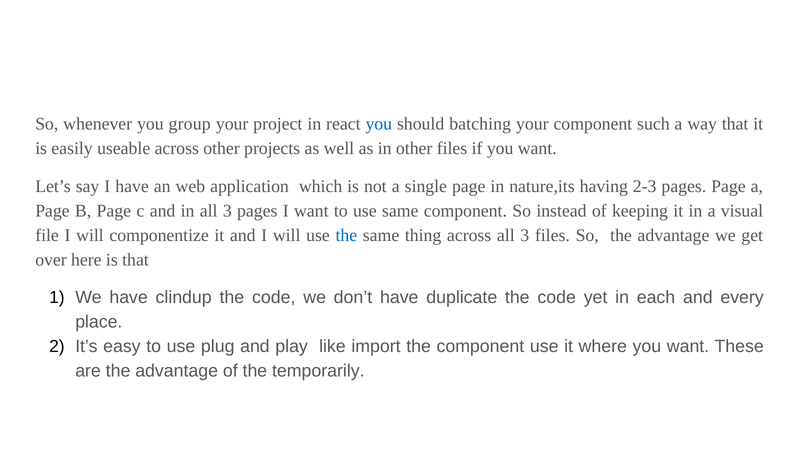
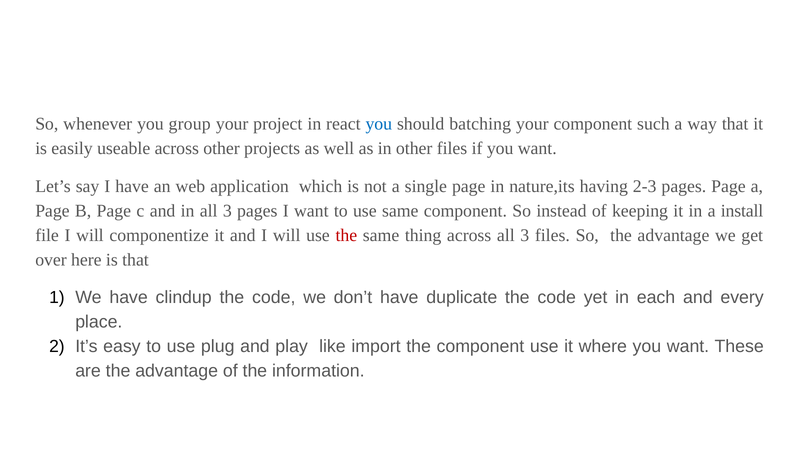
visual: visual -> install
the at (346, 235) colour: blue -> red
temporarily: temporarily -> information
